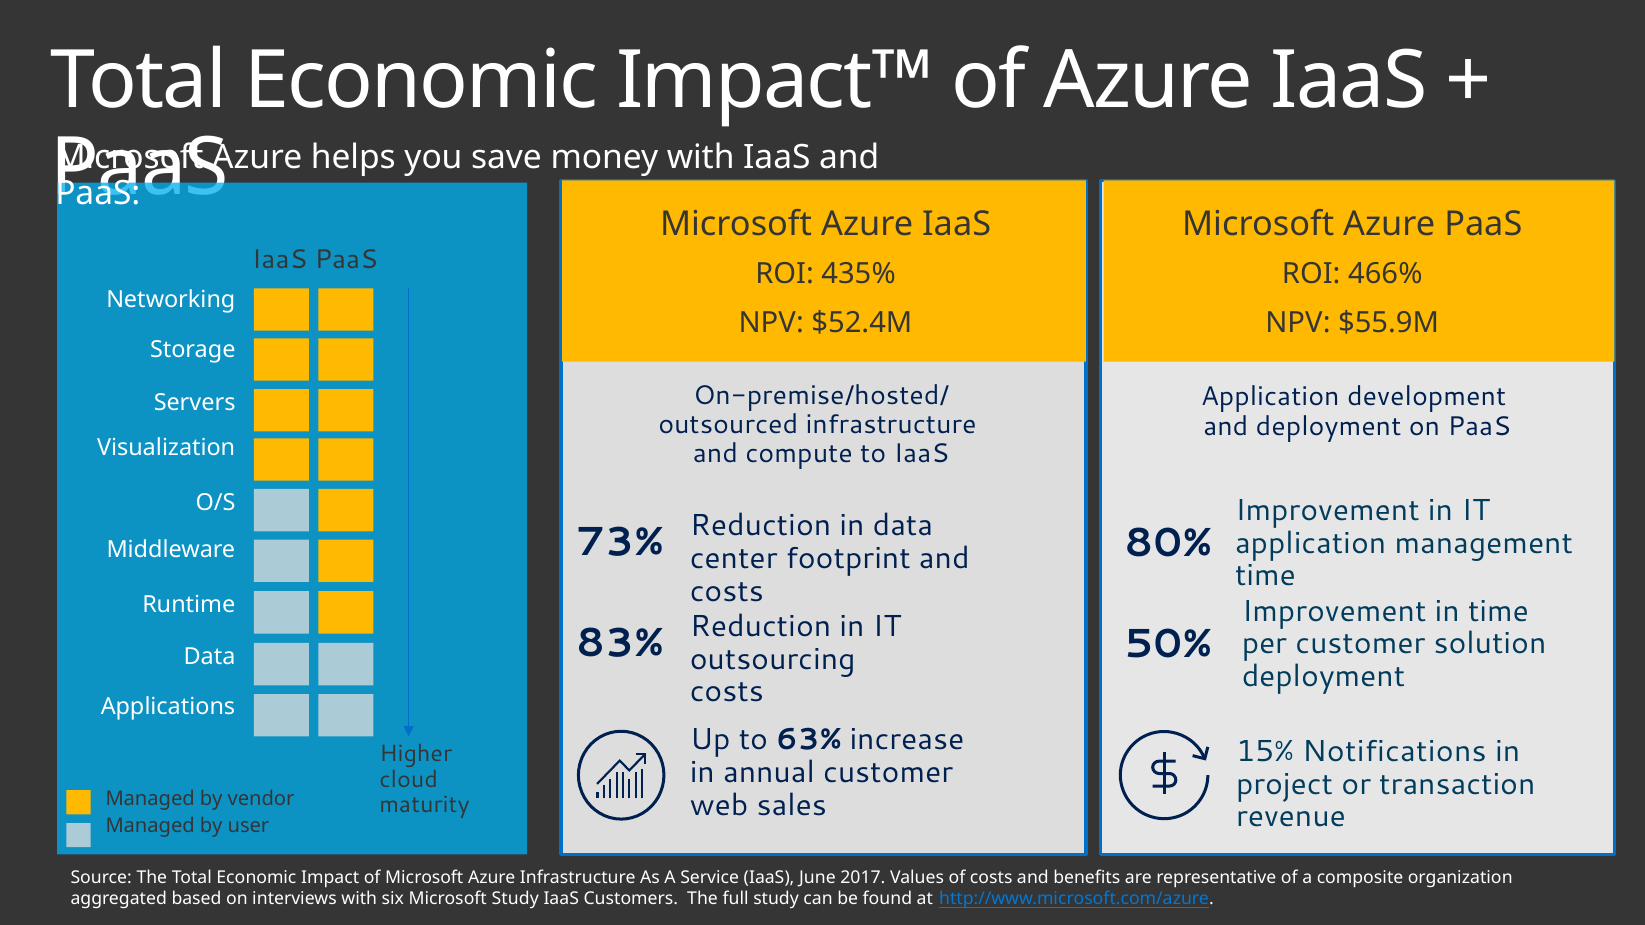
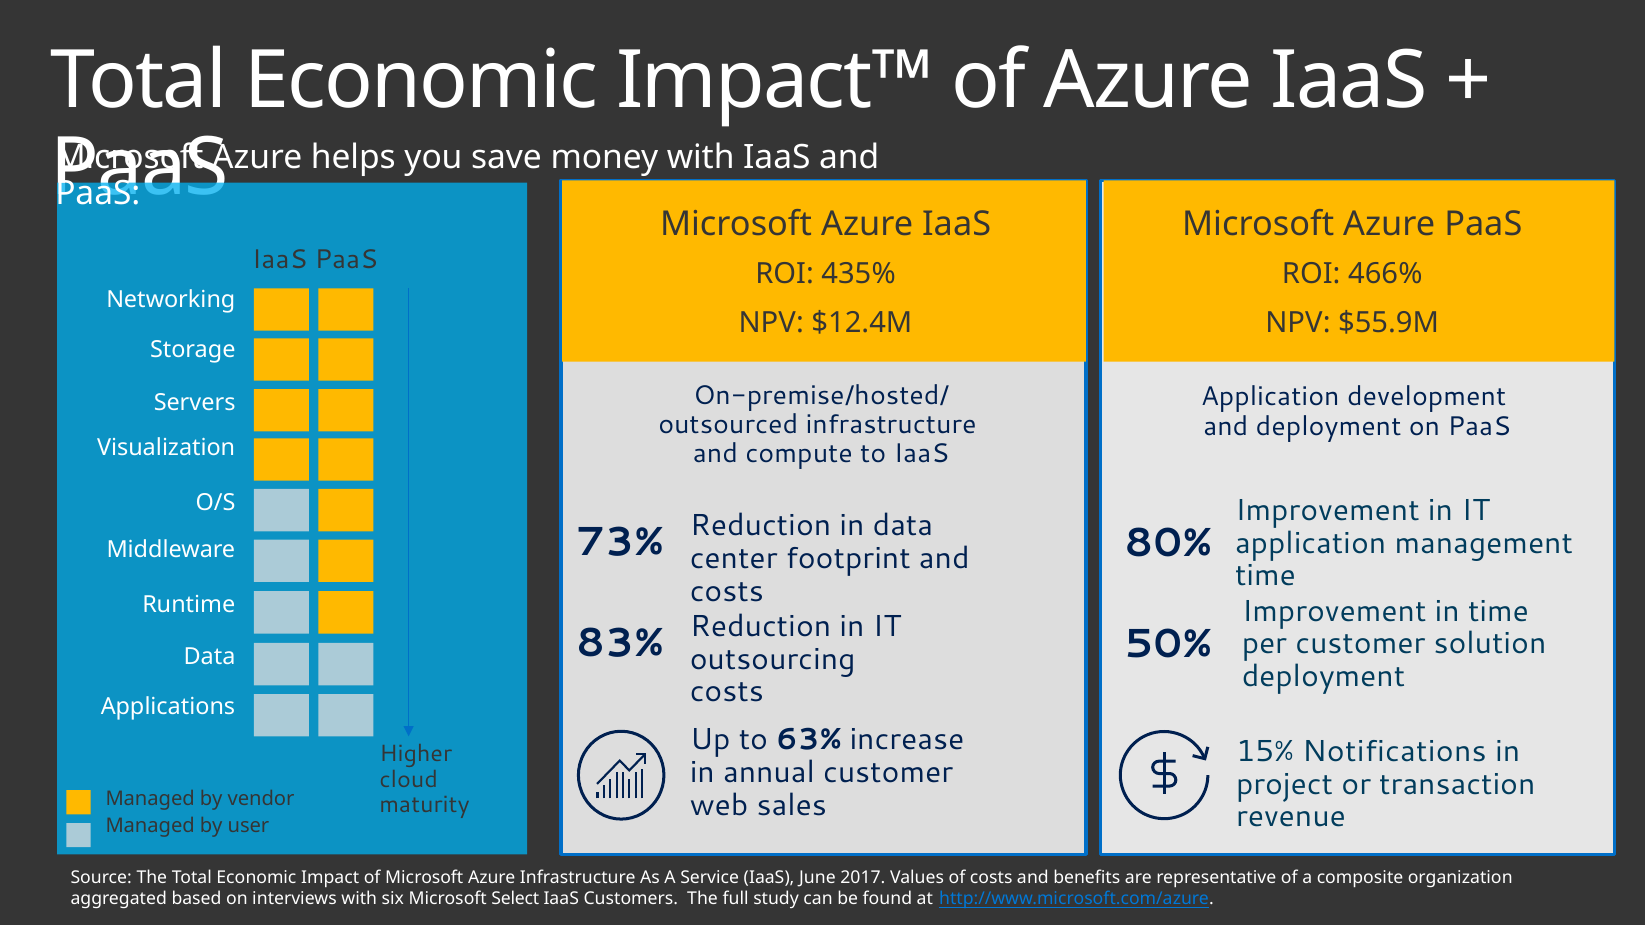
$52.4M: $52.4M -> $12.4M
Microsoft Study: Study -> Select
